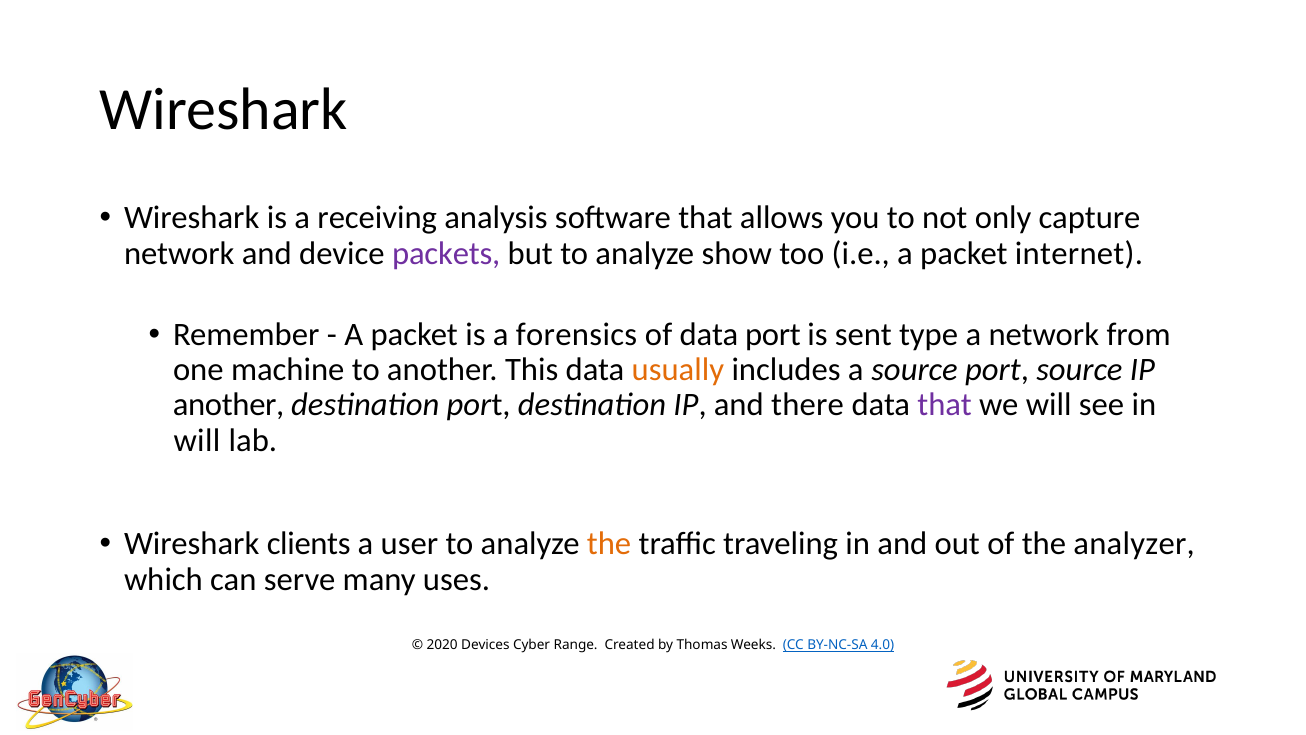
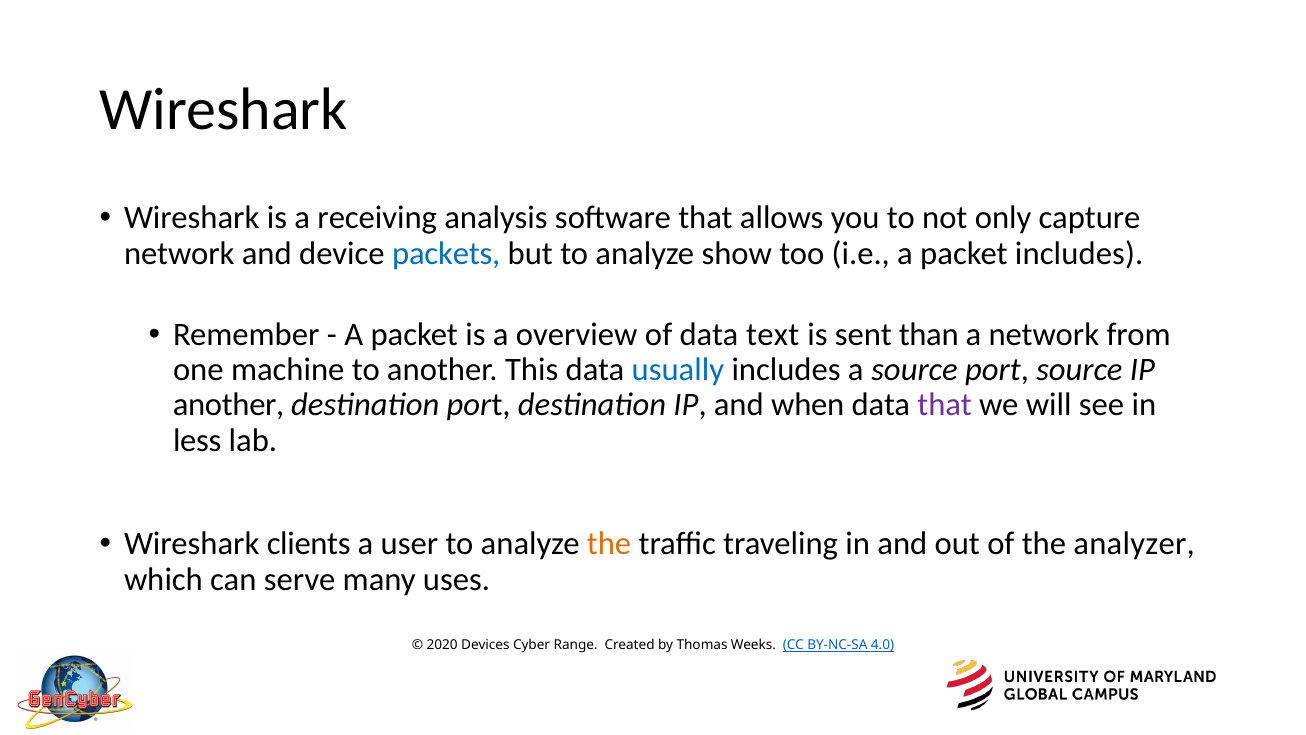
packets colour: purple -> blue
packet internet: internet -> includes
forensics: forensics -> overview
data port: port -> text
type: type -> than
usually colour: orange -> blue
there: there -> when
will at (197, 440): will -> less
